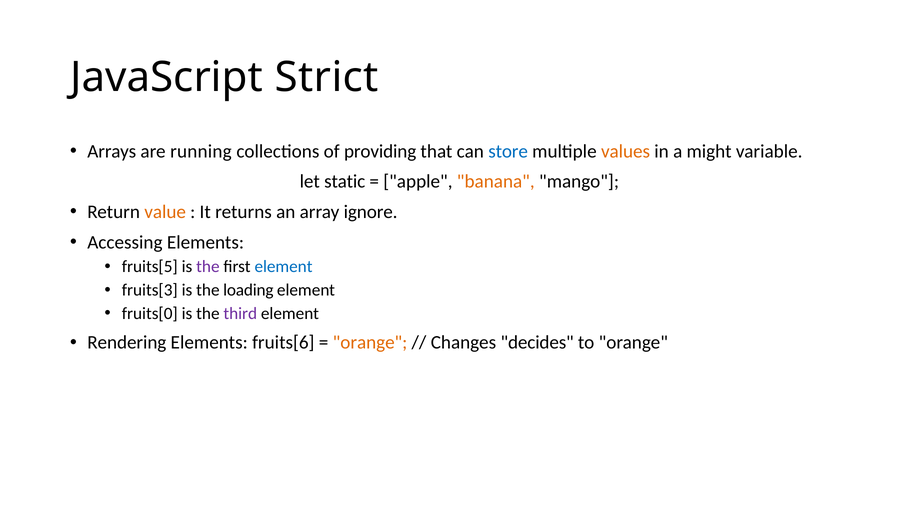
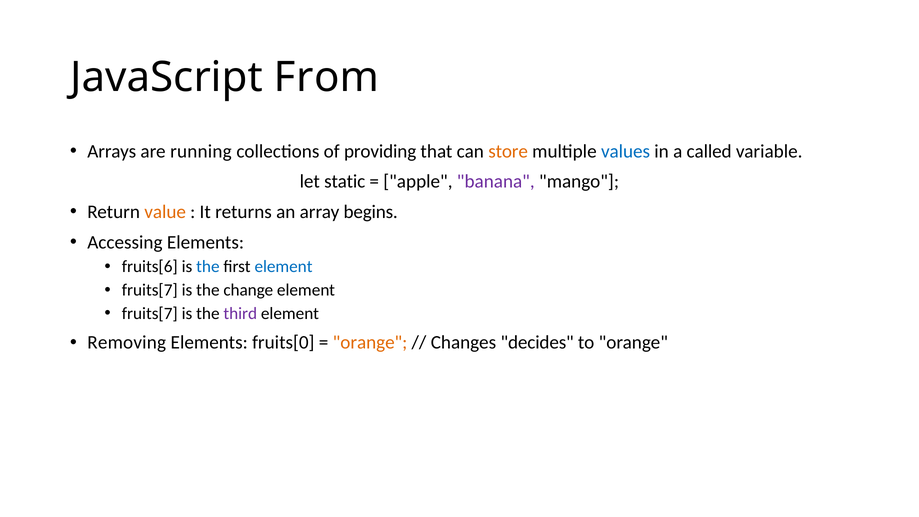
Strict: Strict -> From
store colour: blue -> orange
values colour: orange -> blue
might: might -> called
banana colour: orange -> purple
ignore: ignore -> begins
fruits[5: fruits[5 -> fruits[6
the at (208, 267) colour: purple -> blue
fruits[3 at (150, 290): fruits[3 -> fruits[7
loading: loading -> change
fruits[0 at (150, 313): fruits[0 -> fruits[7
Rendering: Rendering -> Removing
fruits[6: fruits[6 -> fruits[0
